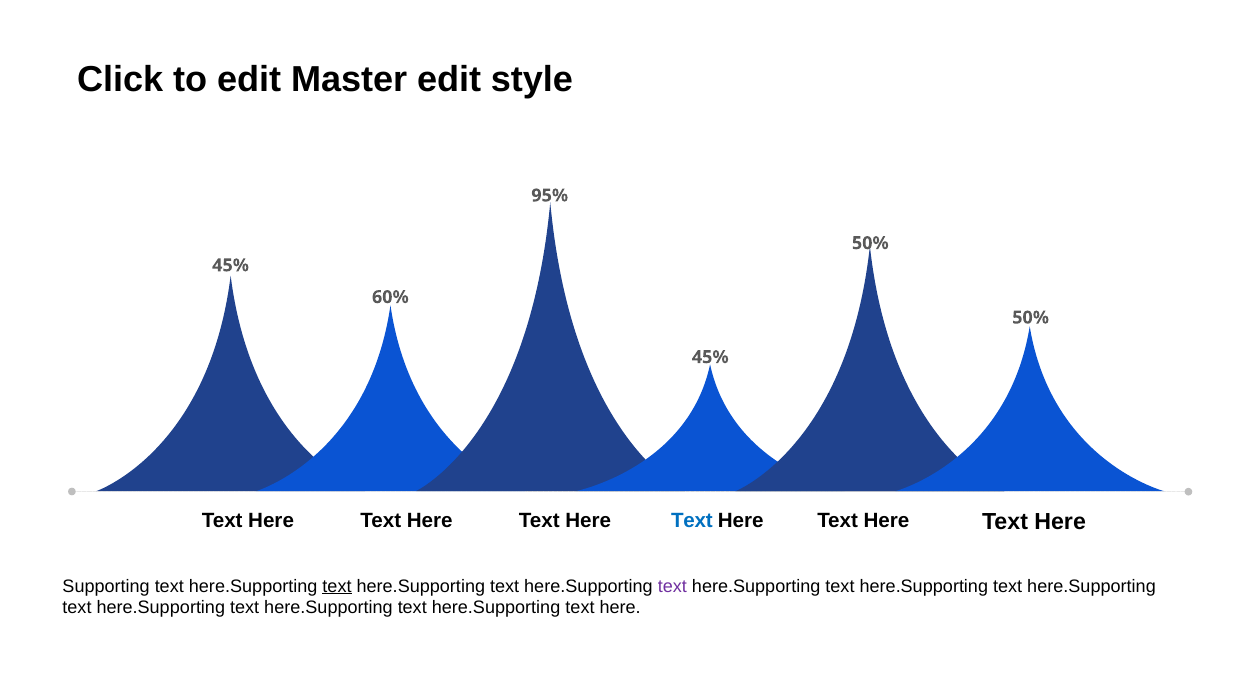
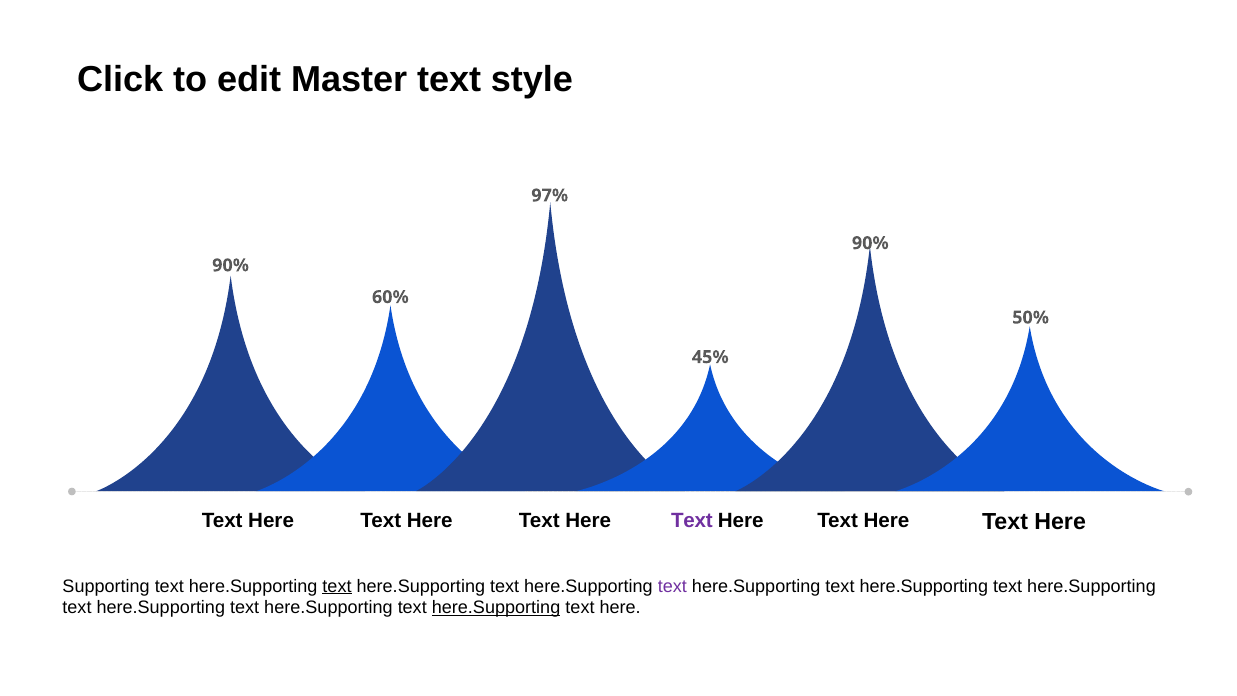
Master edit: edit -> text
95%: 95% -> 97%
50% at (870, 243): 50% -> 90%
45% at (231, 265): 45% -> 90%
Text at (692, 520) colour: blue -> purple
here.Supporting at (496, 608) underline: none -> present
